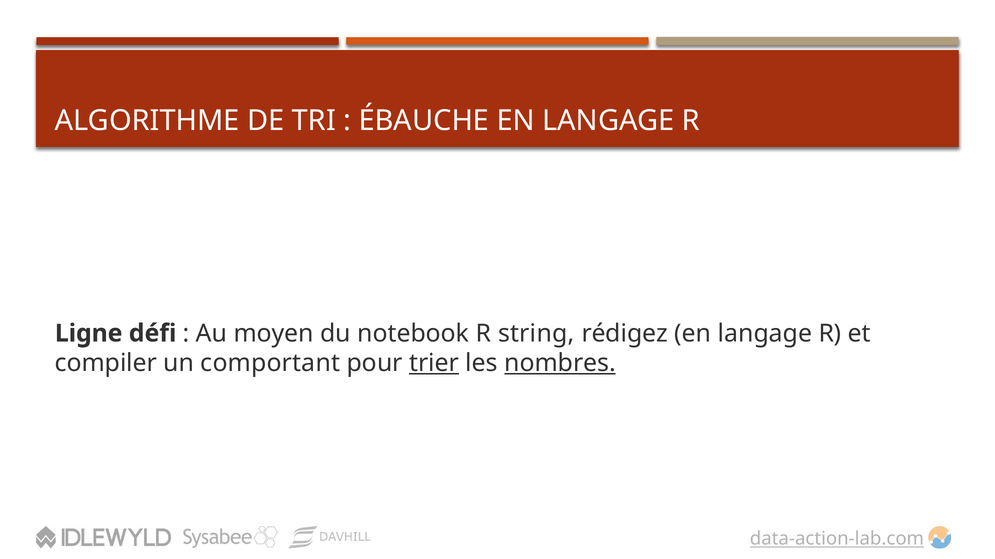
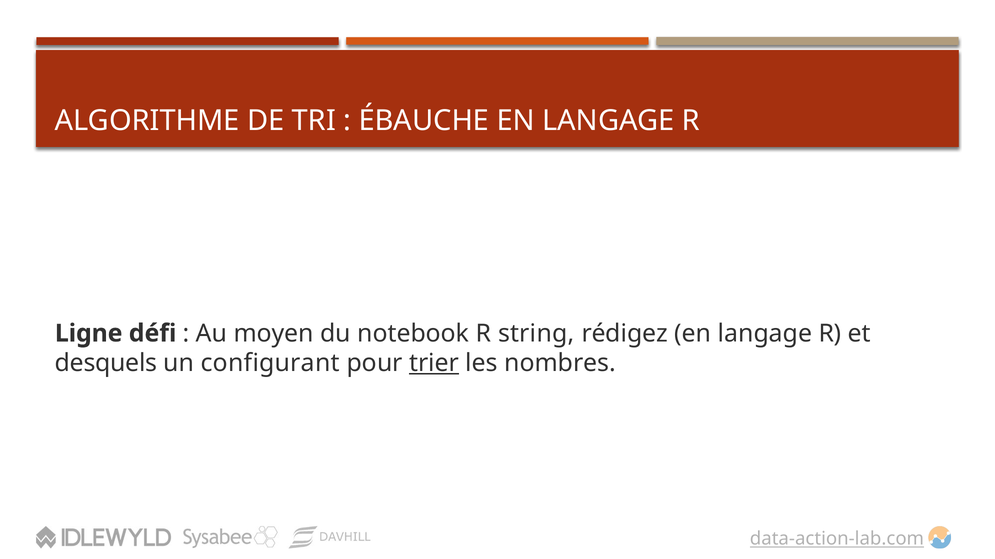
compiler: compiler -> desquels
comportant: comportant -> configurant
nombres underline: present -> none
